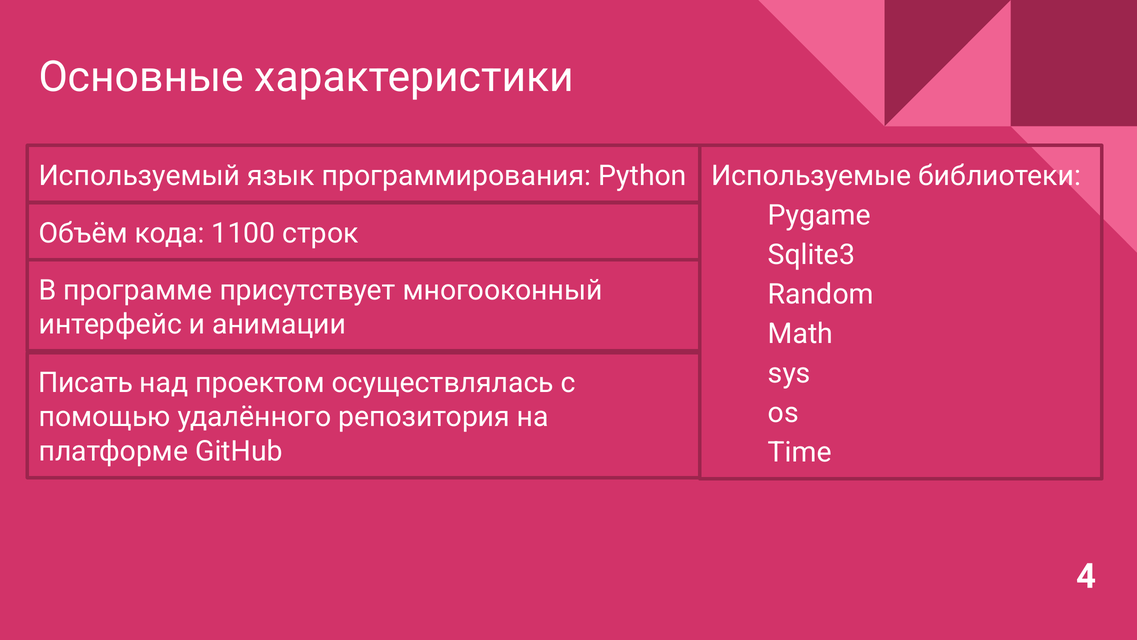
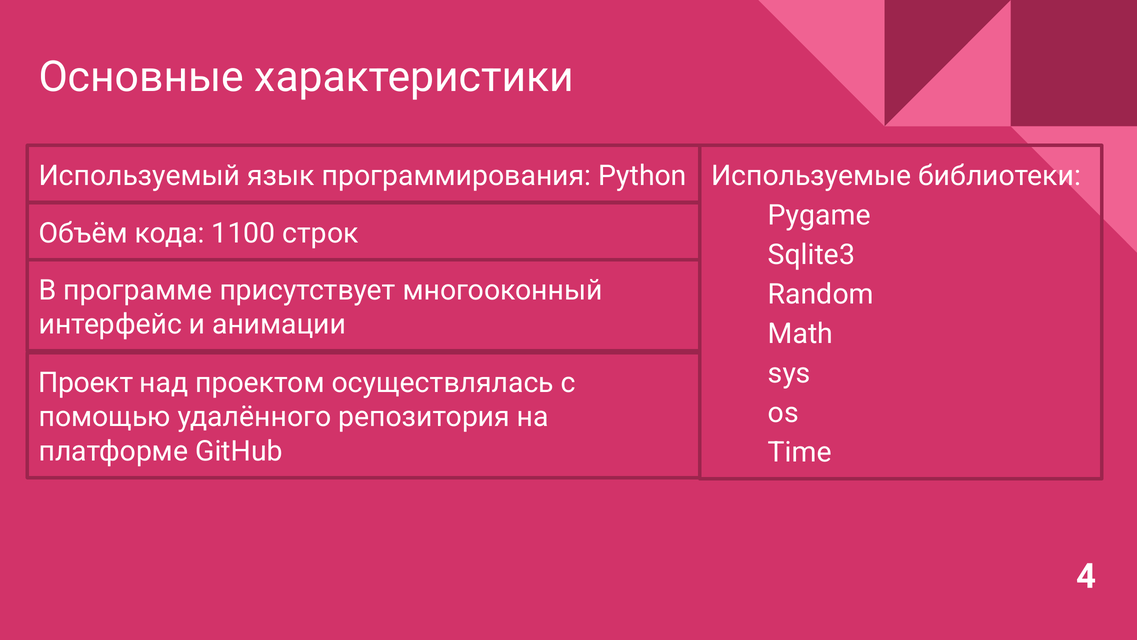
Писать: Писать -> Проект
